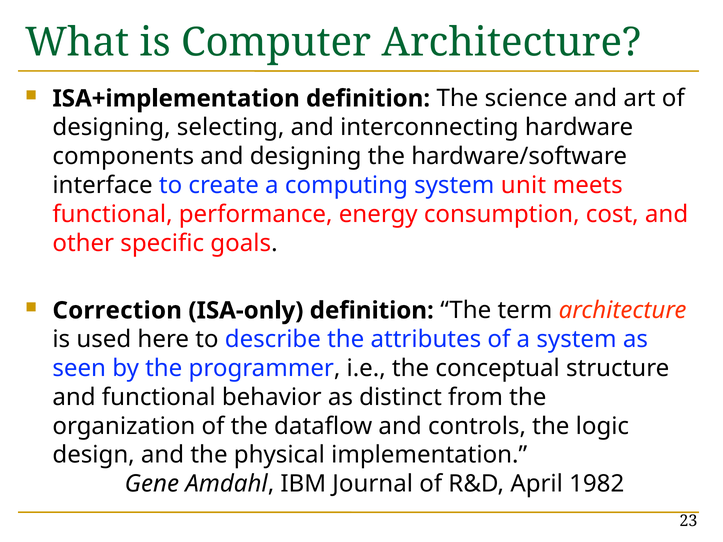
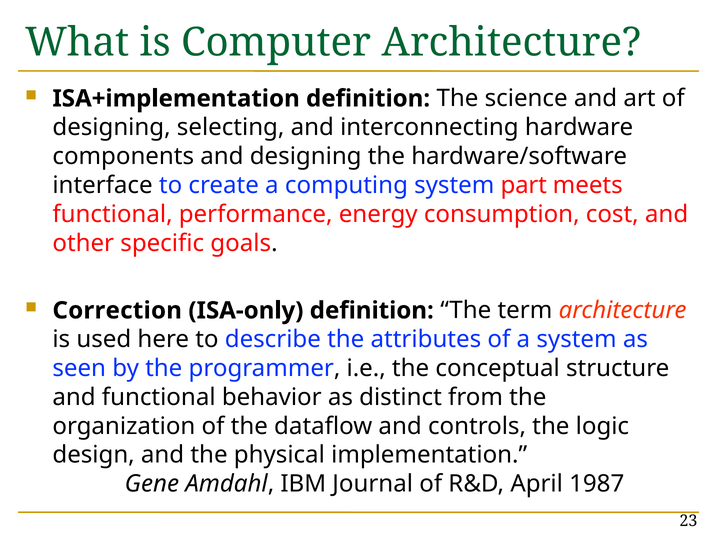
unit: unit -> part
1982: 1982 -> 1987
